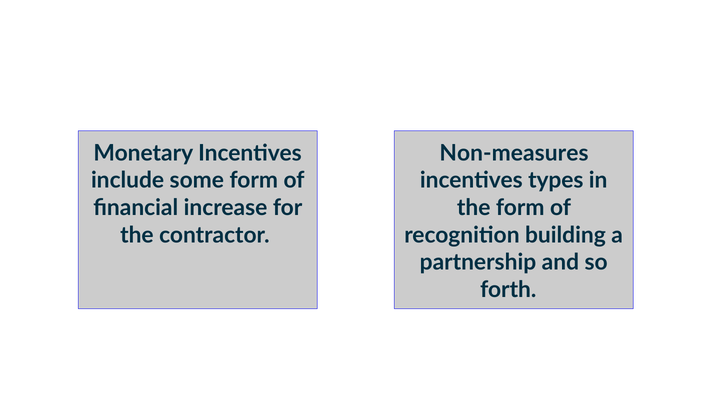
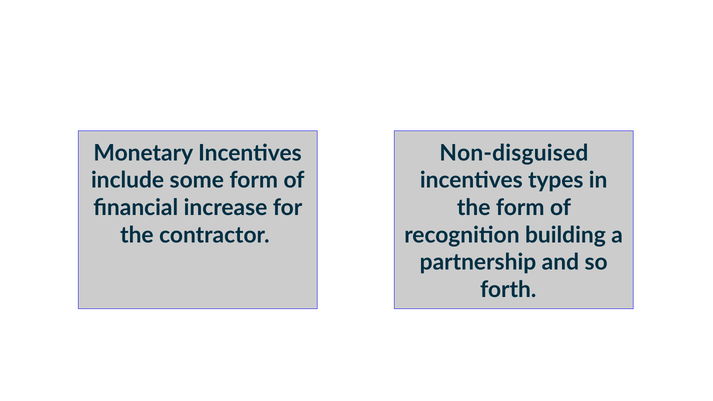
Non-measures: Non-measures -> Non-disguised
